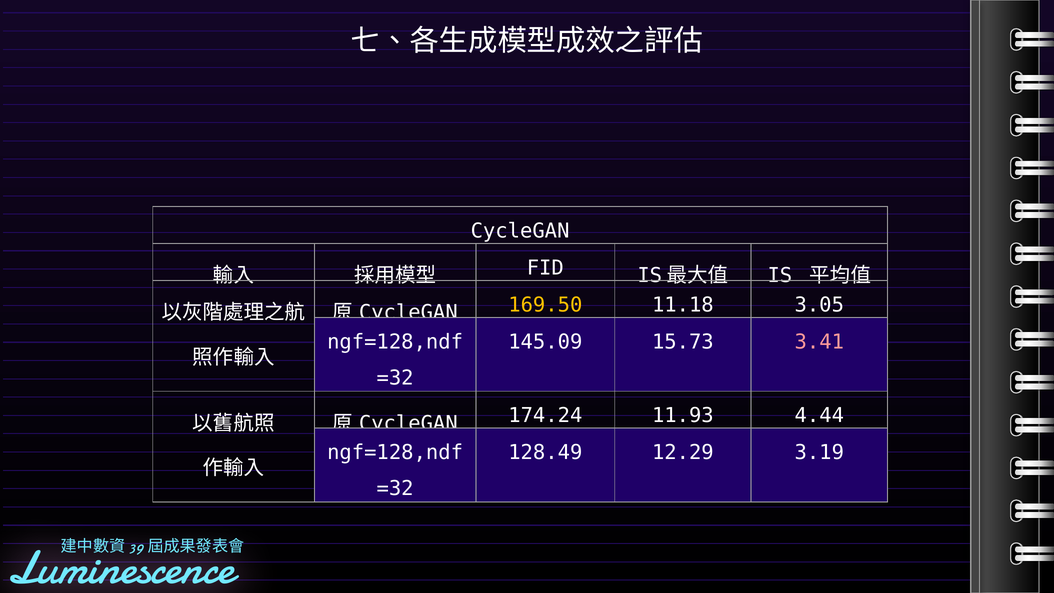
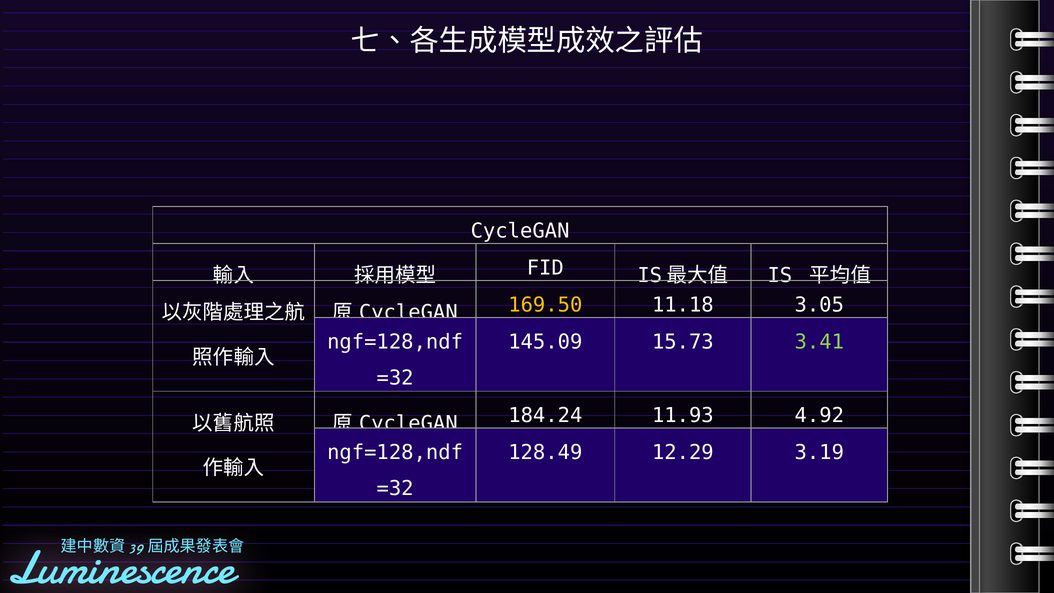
3.41 colour: pink -> light green
174.24: 174.24 -> 184.24
4.44: 4.44 -> 4.92
